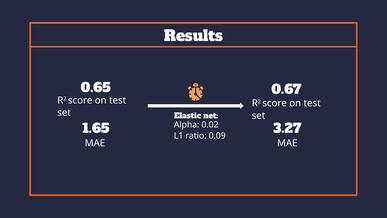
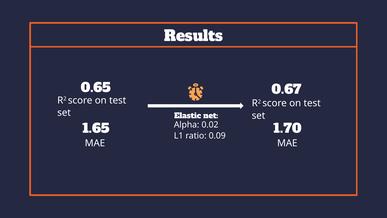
3.27: 3.27 -> 1.70
